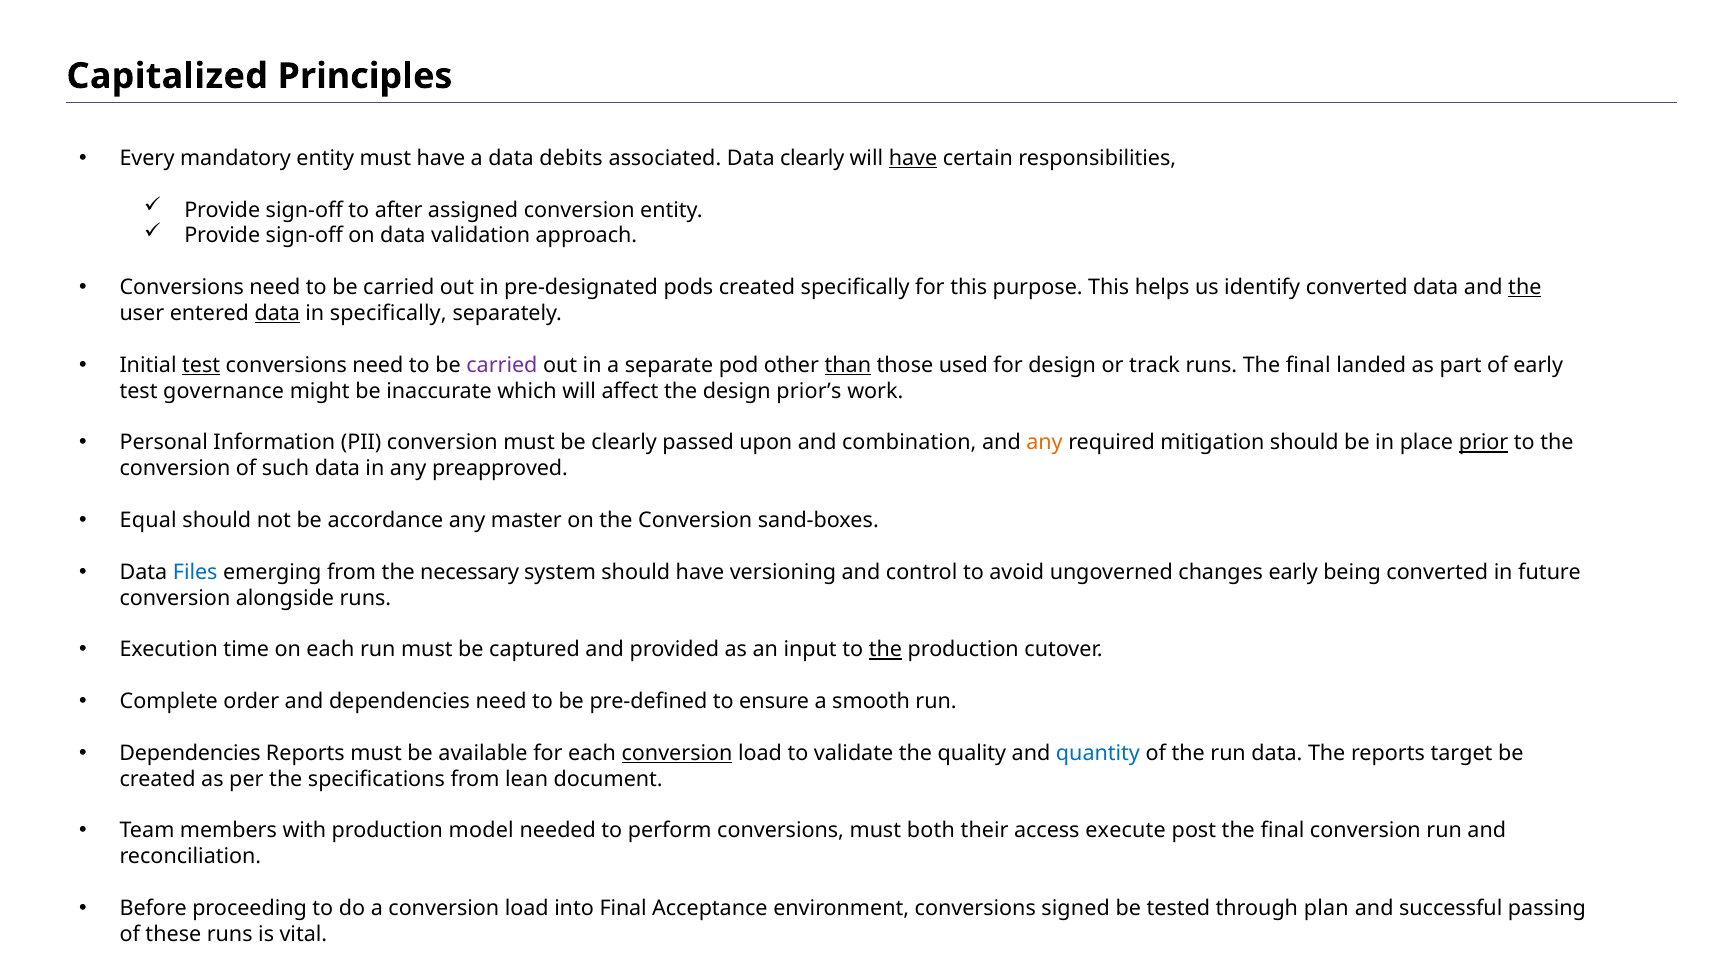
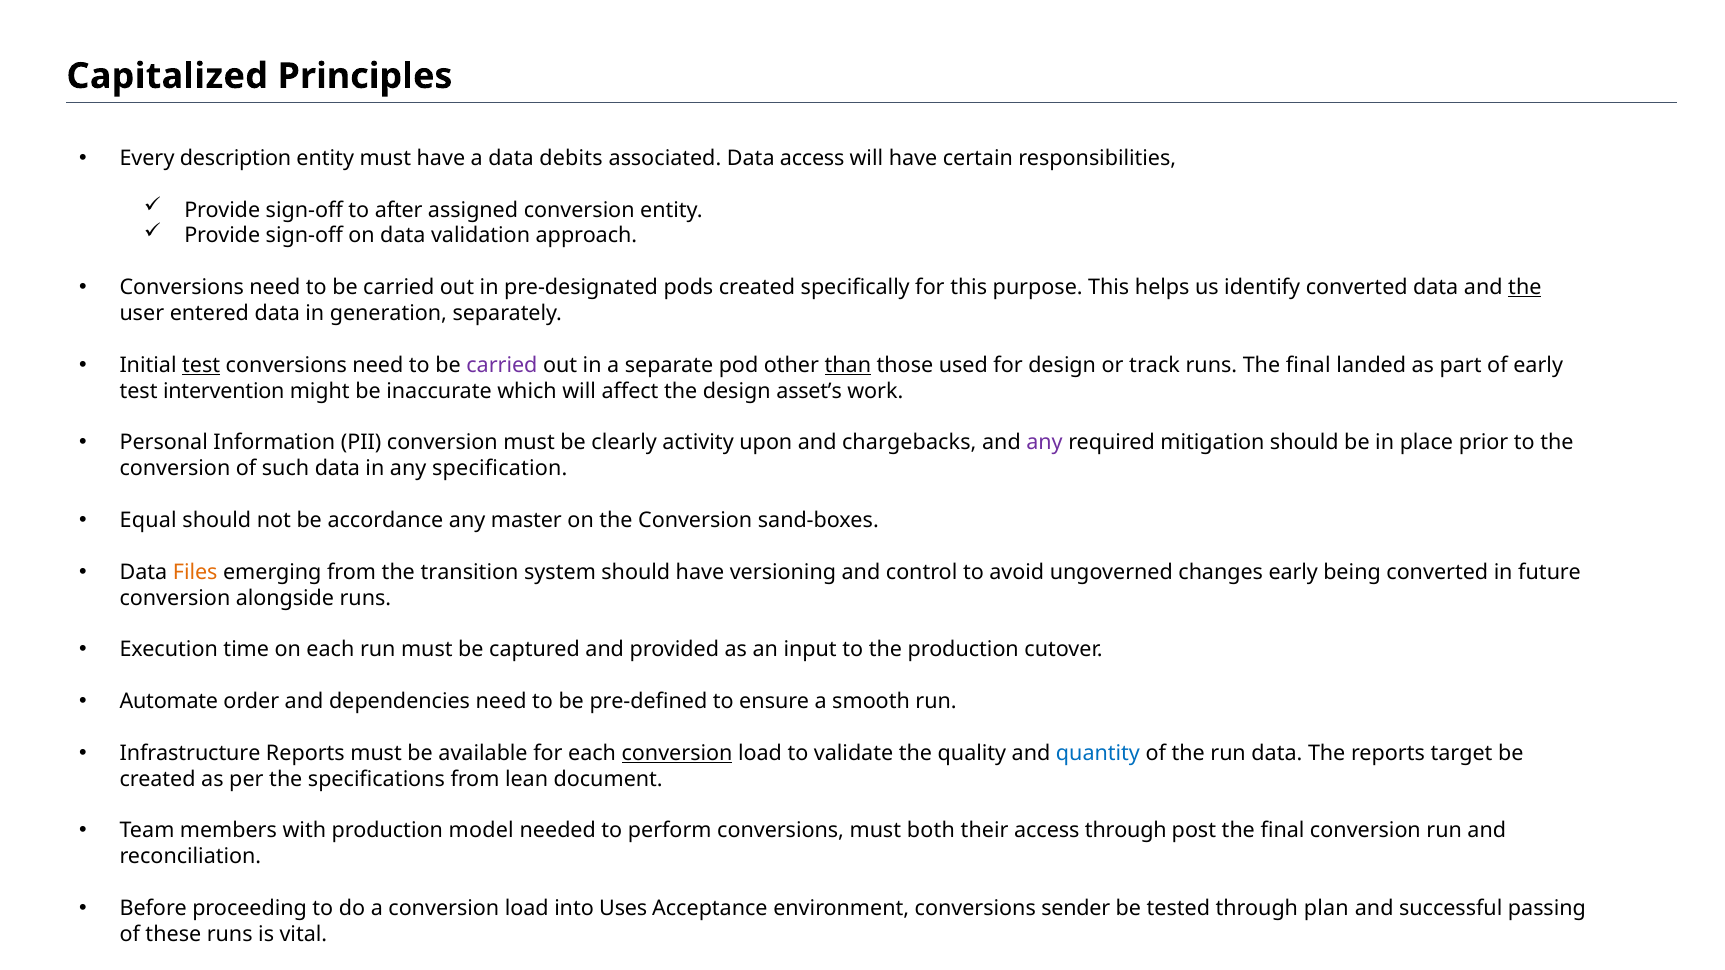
mandatory: mandatory -> description
Data clearly: clearly -> access
have at (913, 158) underline: present -> none
data at (277, 314) underline: present -> none
in specifically: specifically -> generation
governance: governance -> intervention
prior’s: prior’s -> asset’s
passed: passed -> activity
combination: combination -> chargebacks
any at (1045, 443) colour: orange -> purple
prior underline: present -> none
preapproved: preapproved -> specification
Files colour: blue -> orange
necessary: necessary -> transition
the at (885, 650) underline: present -> none
Complete: Complete -> Automate
Dependencies at (190, 753): Dependencies -> Infrastructure
access execute: execute -> through
into Final: Final -> Uses
signed: signed -> sender
